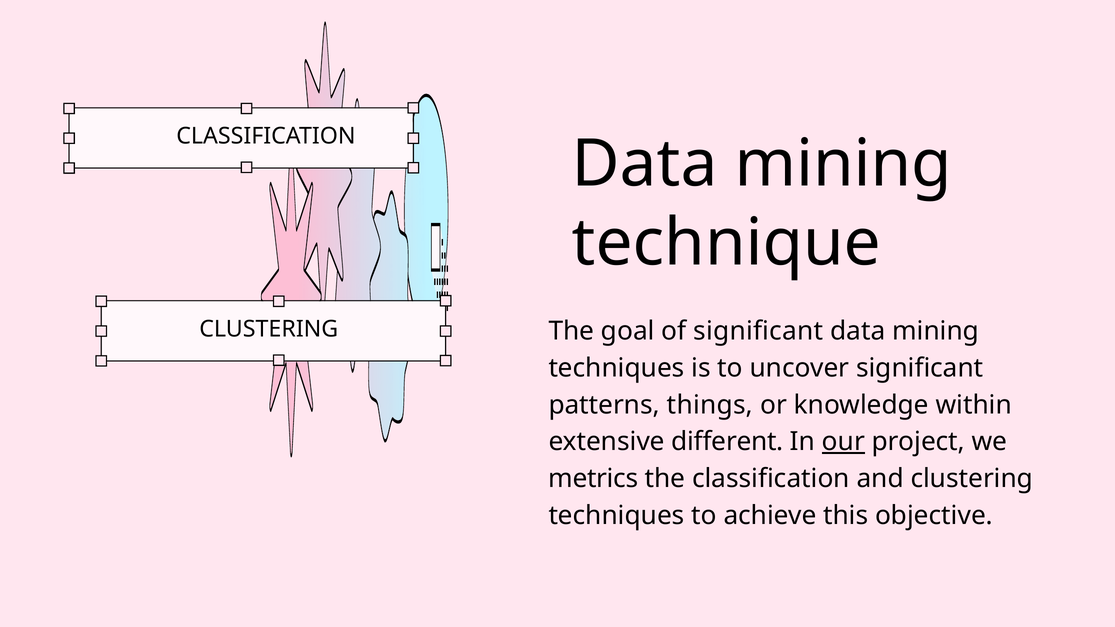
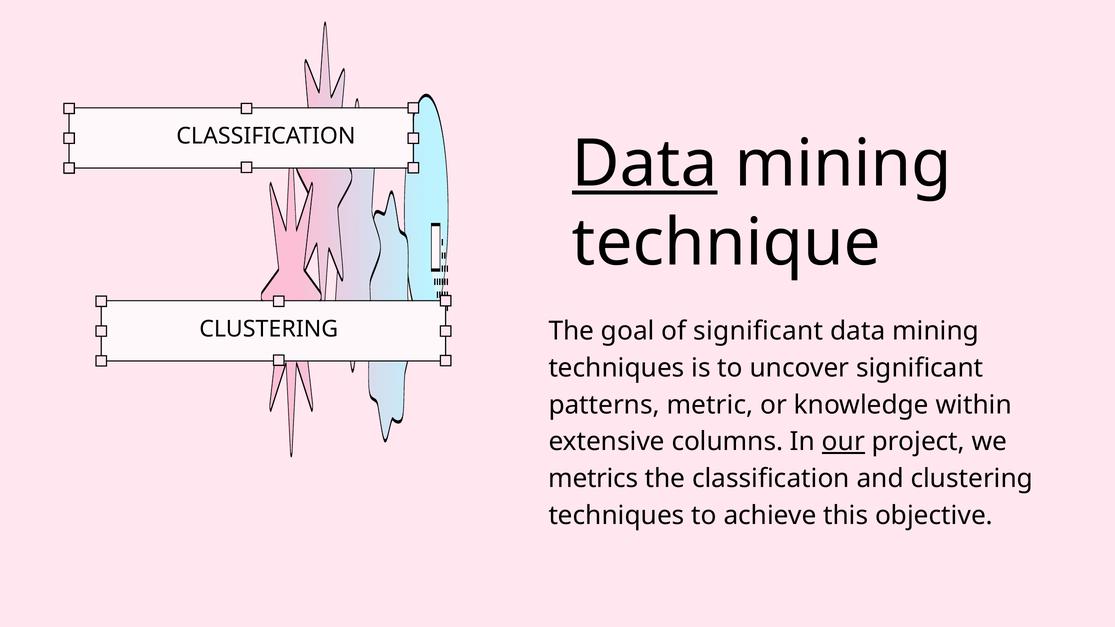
Data at (645, 164) underline: none -> present
things: things -> metric
different: different -> columns
